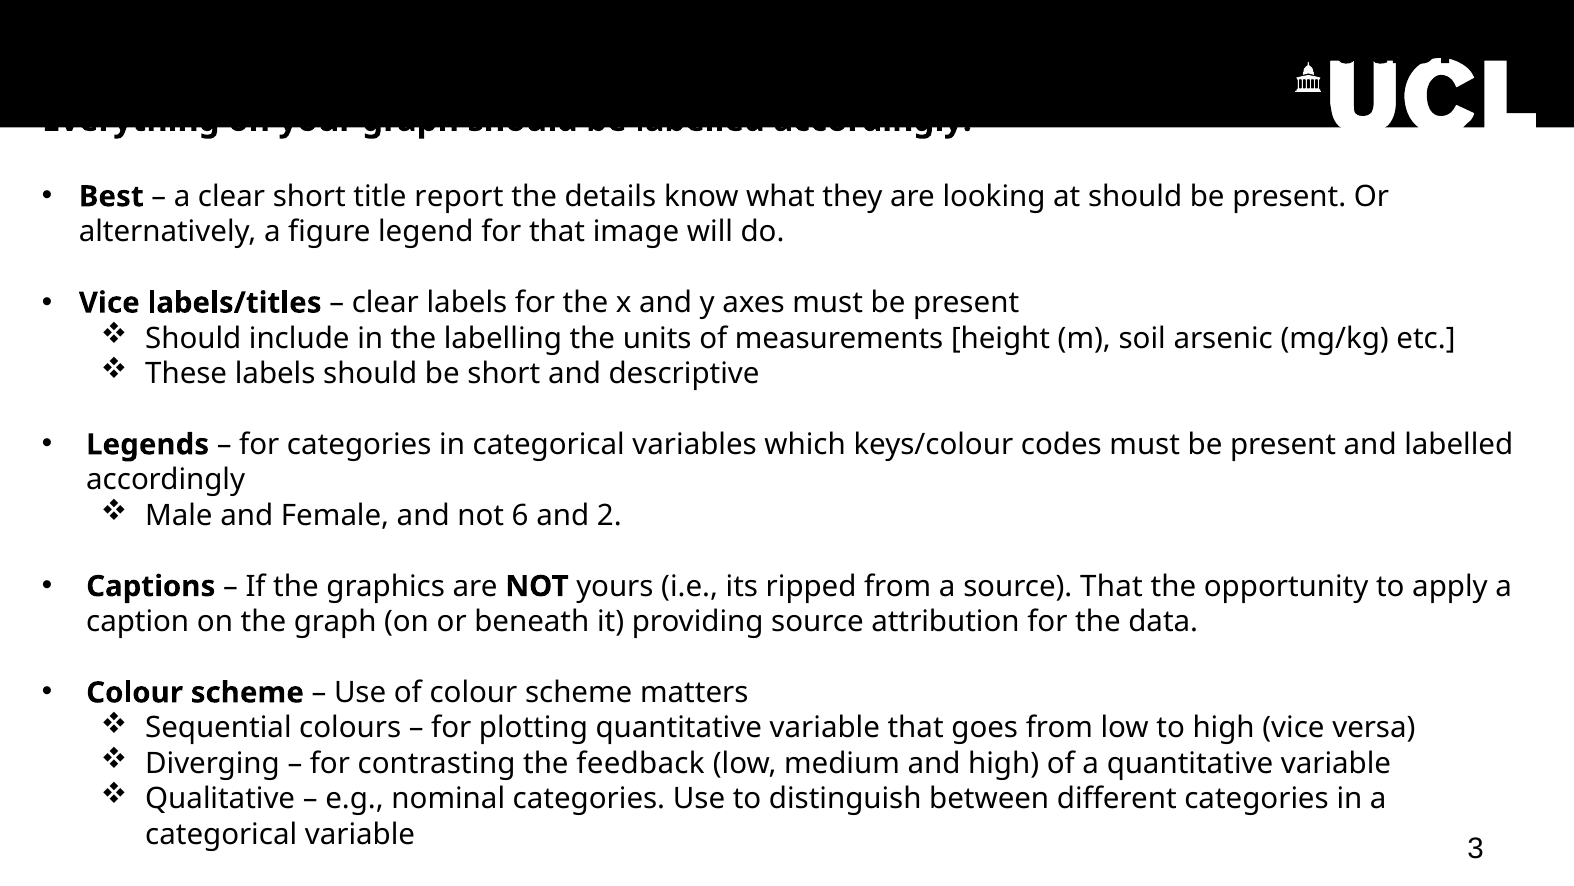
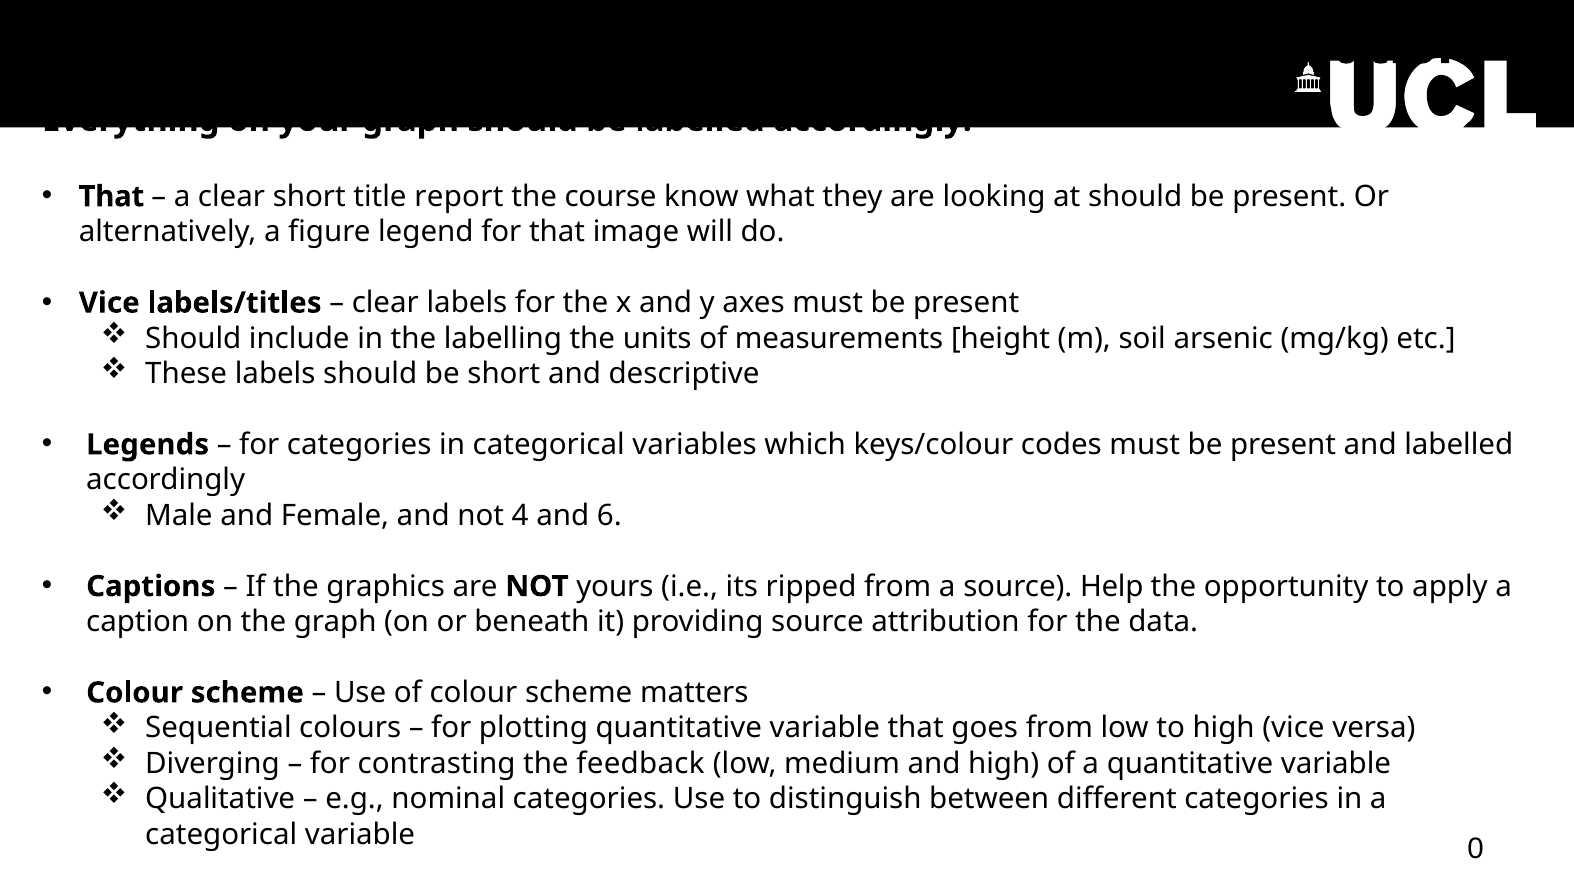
Best at (111, 196): Best -> That
details: details -> course
6: 6 -> 4
2: 2 -> 6
source That: That -> Help
3: 3 -> 0
